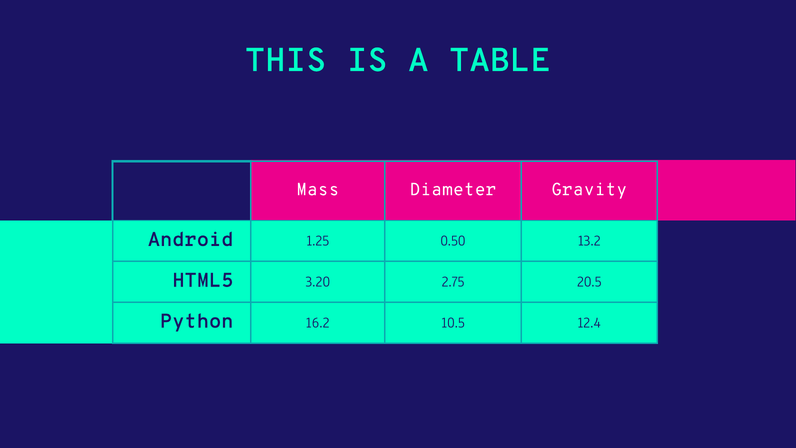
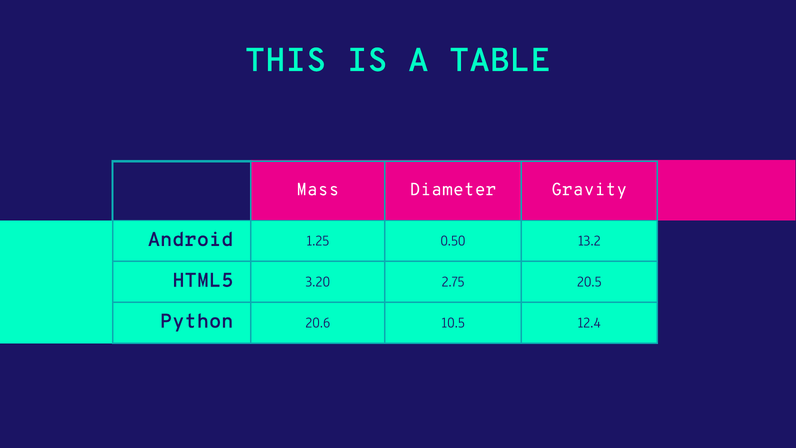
16.2: 16.2 -> 20.6
